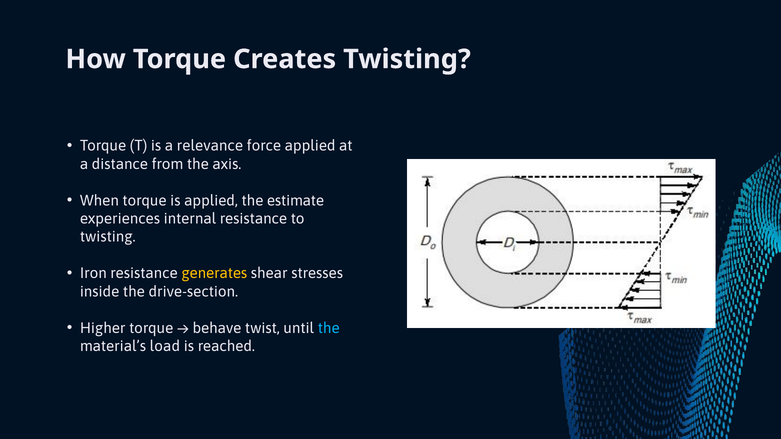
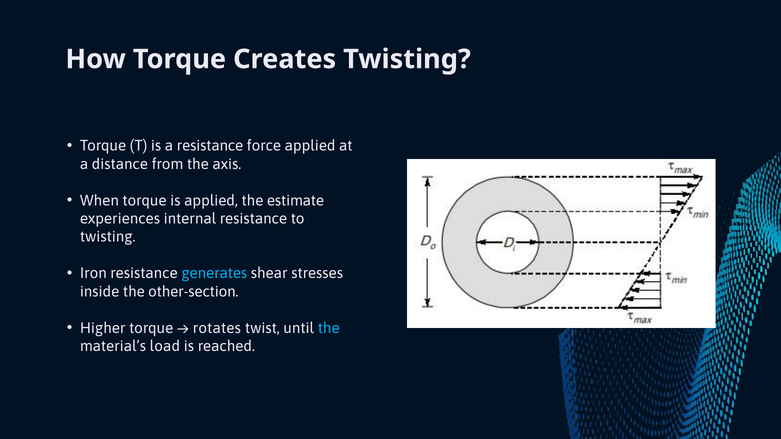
a relevance: relevance -> resistance
generates colour: yellow -> light blue
drive-section: drive-section -> other-section
behave: behave -> rotates
